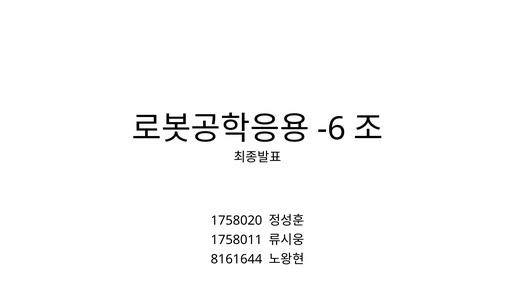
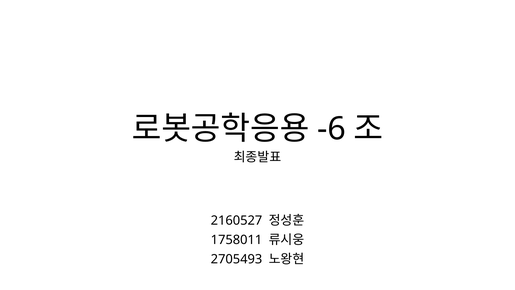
1758020: 1758020 -> 2160527
8161644: 8161644 -> 2705493
